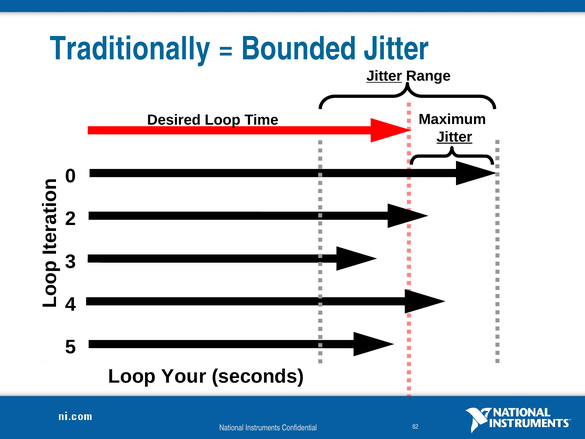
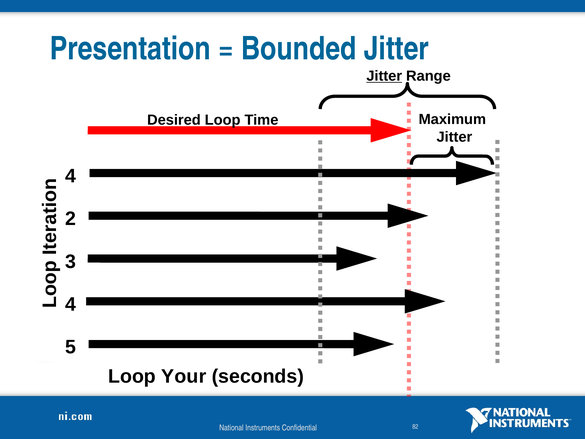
Traditionally: Traditionally -> Presentation
Jitter at (454, 137) underline: present -> none
0 at (71, 176): 0 -> 4
